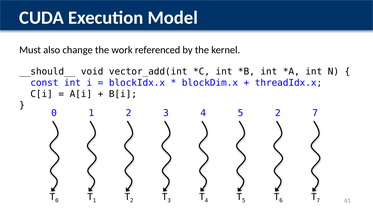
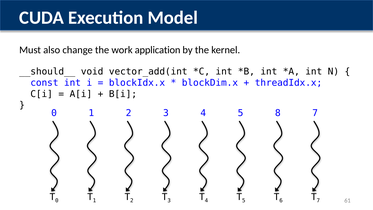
referenced: referenced -> application
4 2: 2 -> 8
